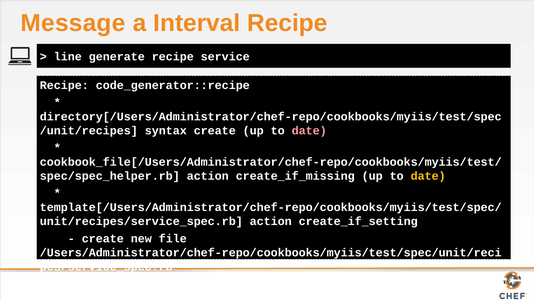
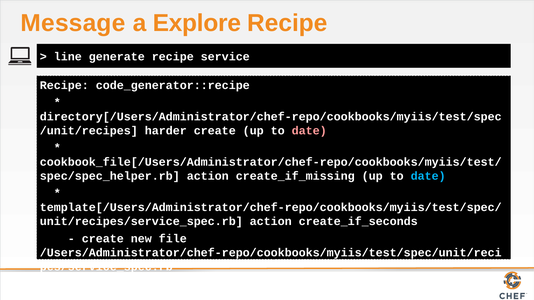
Interval: Interval -> Explore
syntax: syntax -> harder
date at (428, 176) colour: yellow -> light blue
create_if_setting: create_if_setting -> create_if_seconds
